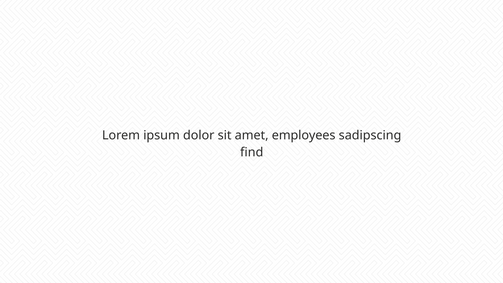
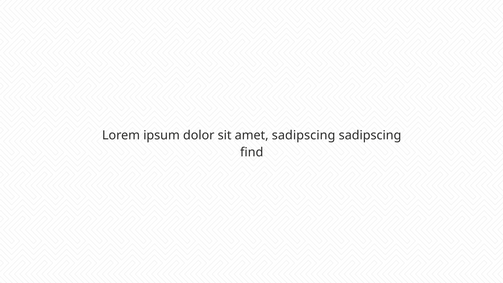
amet employees: employees -> sadipscing
